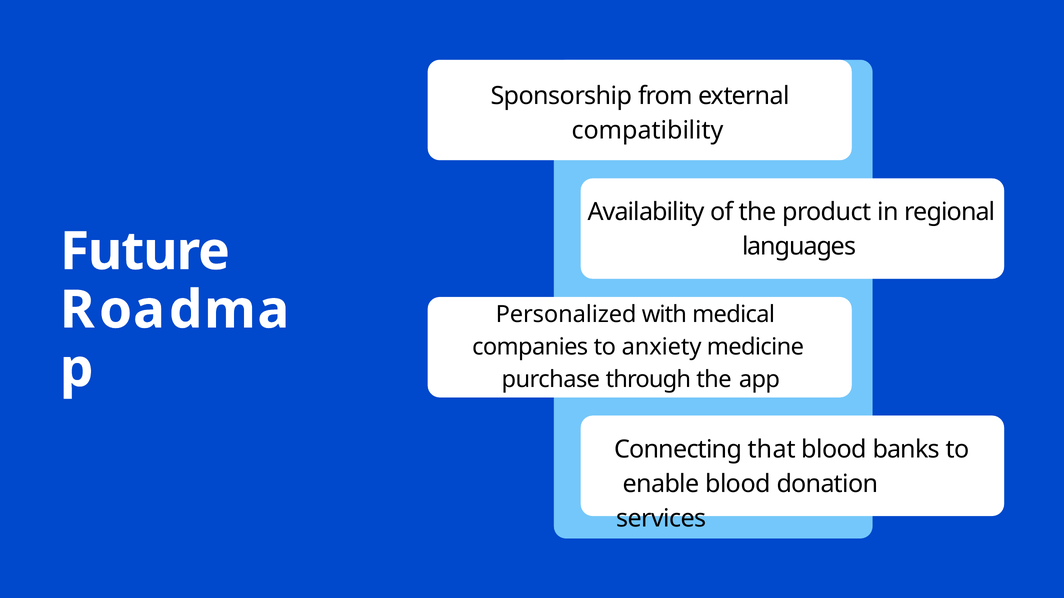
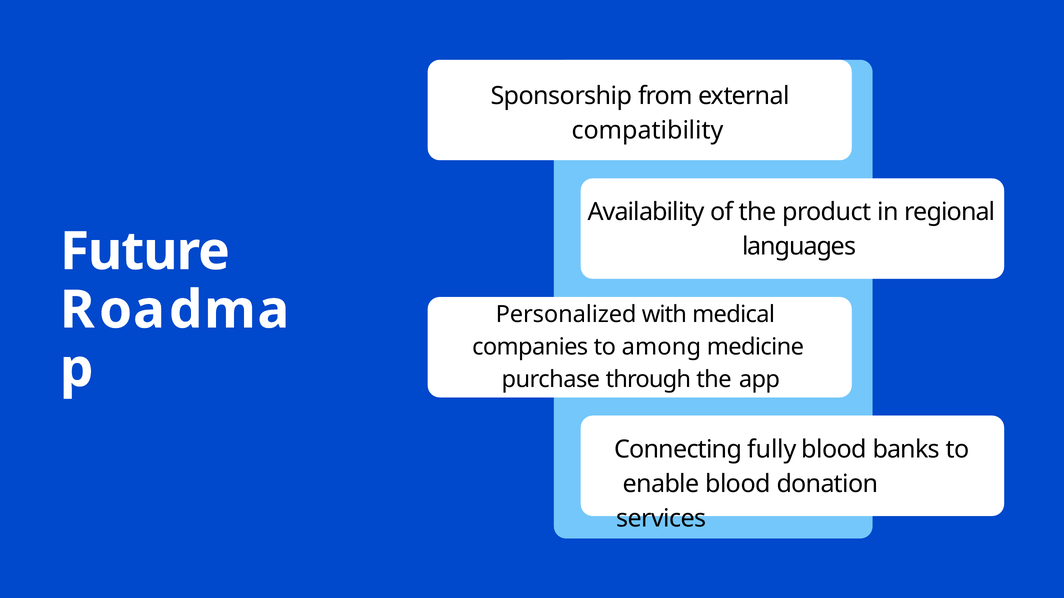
anxiety: anxiety -> among
that: that -> fully
